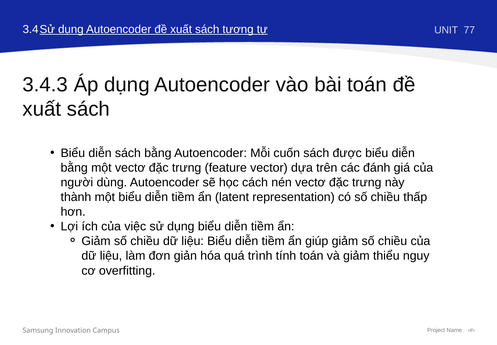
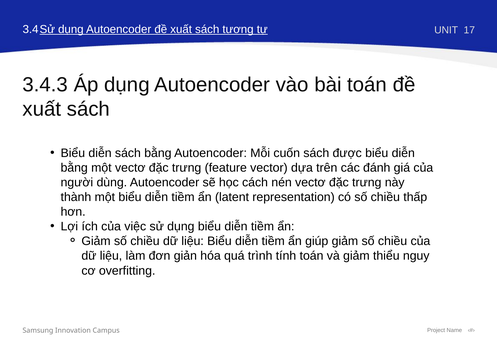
77: 77 -> 17
